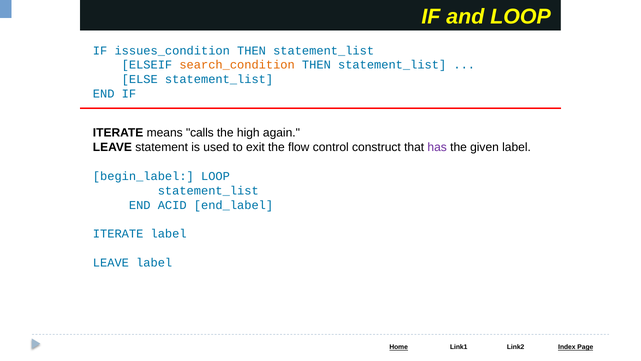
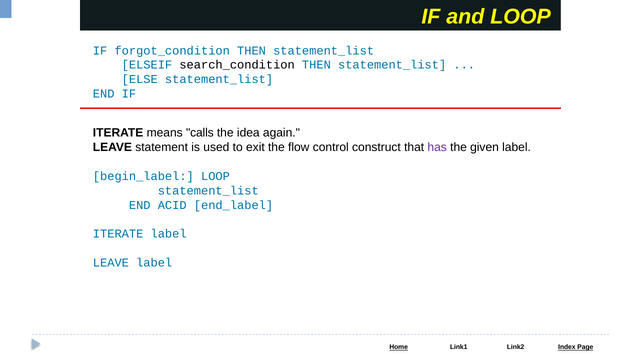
issues_condition: issues_condition -> forgot_condition
search_condition colour: orange -> black
high: high -> idea
